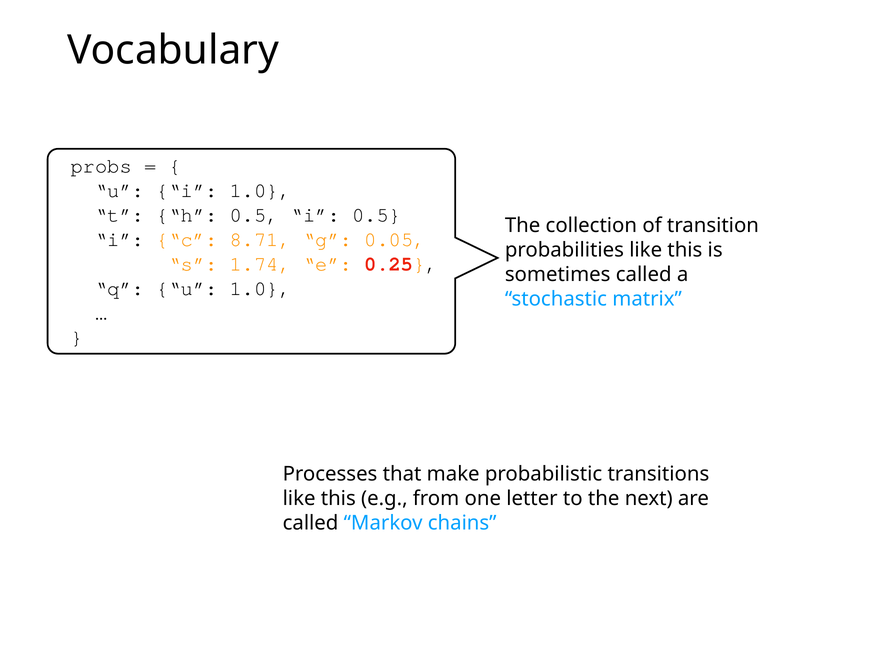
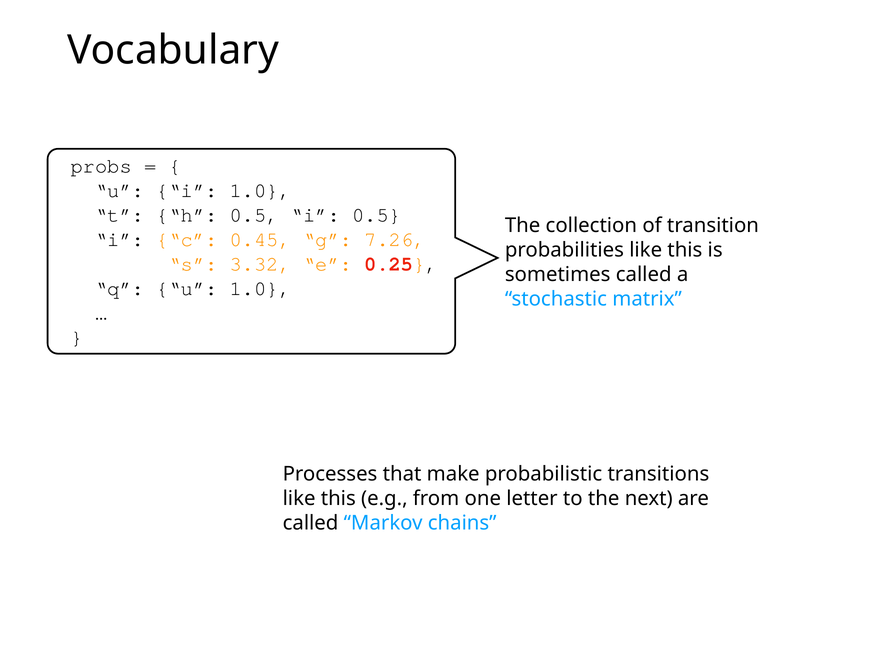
8.71: 8.71 -> 0.45
0.05: 0.05 -> 7.26
1.74: 1.74 -> 3.32
